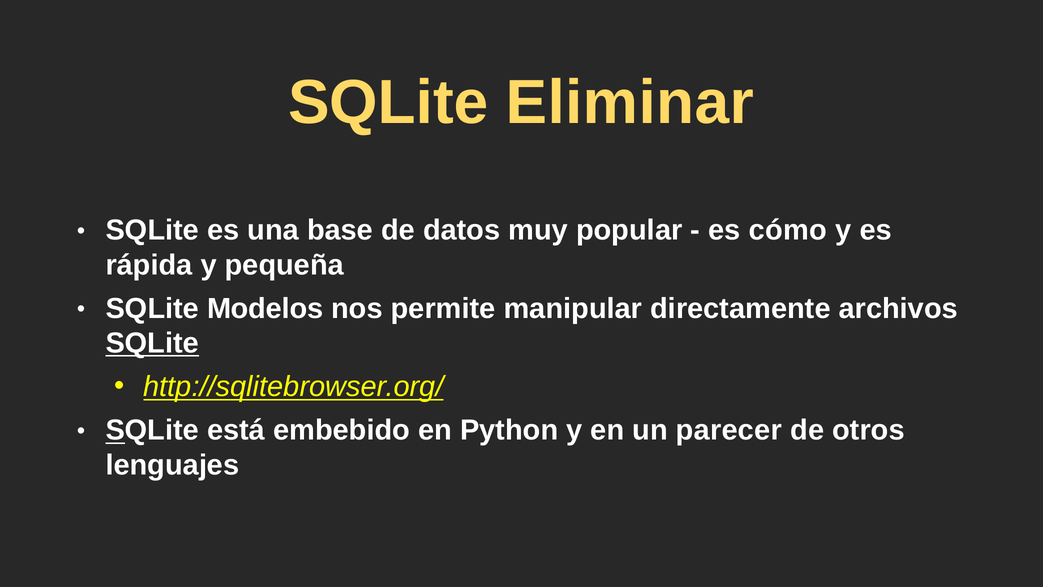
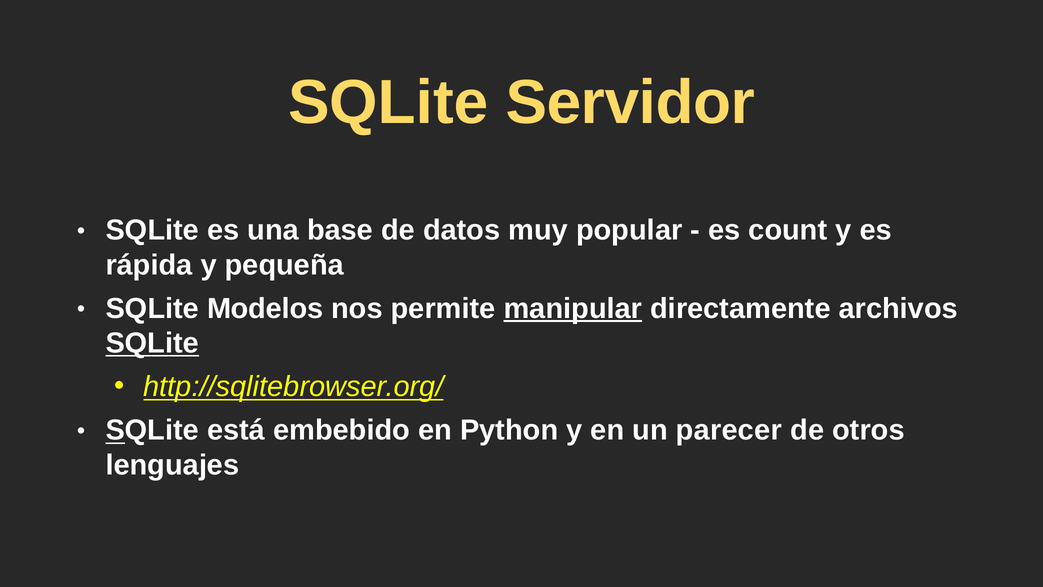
Eliminar: Eliminar -> Servidor
cómo: cómo -> count
manipular underline: none -> present
